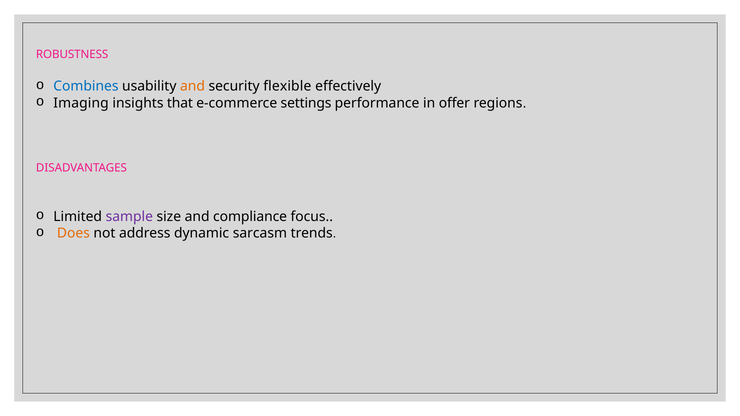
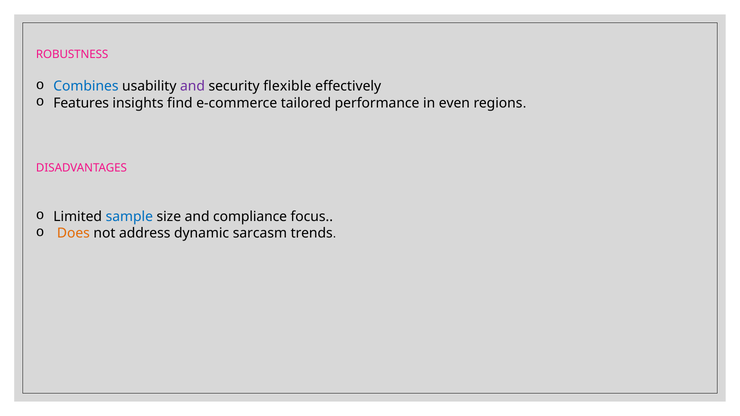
and at (192, 86) colour: orange -> purple
Imaging: Imaging -> Features
that: that -> find
settings: settings -> tailored
offer: offer -> even
sample colour: purple -> blue
